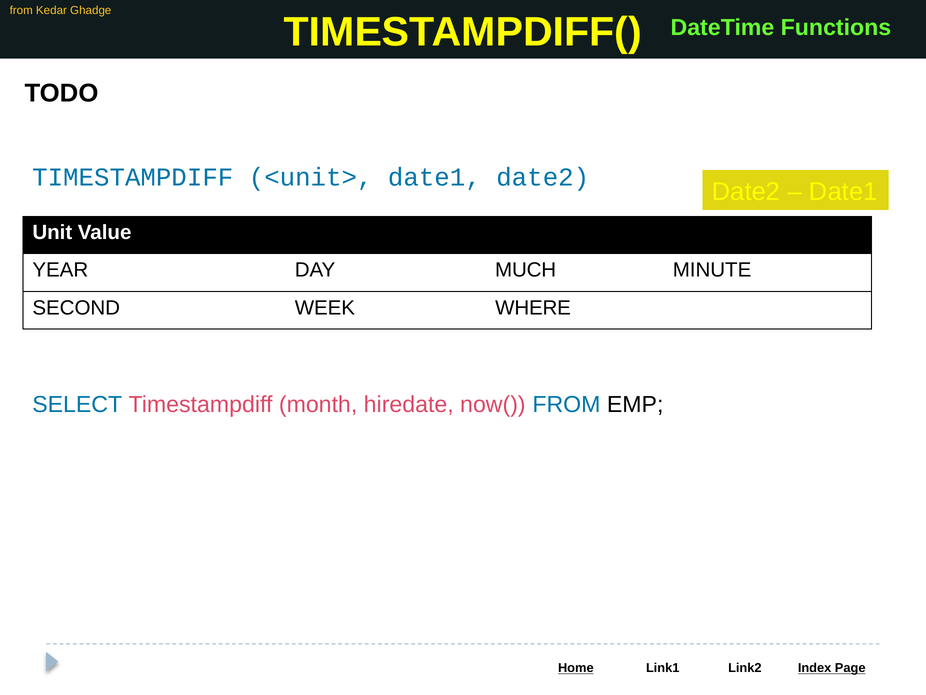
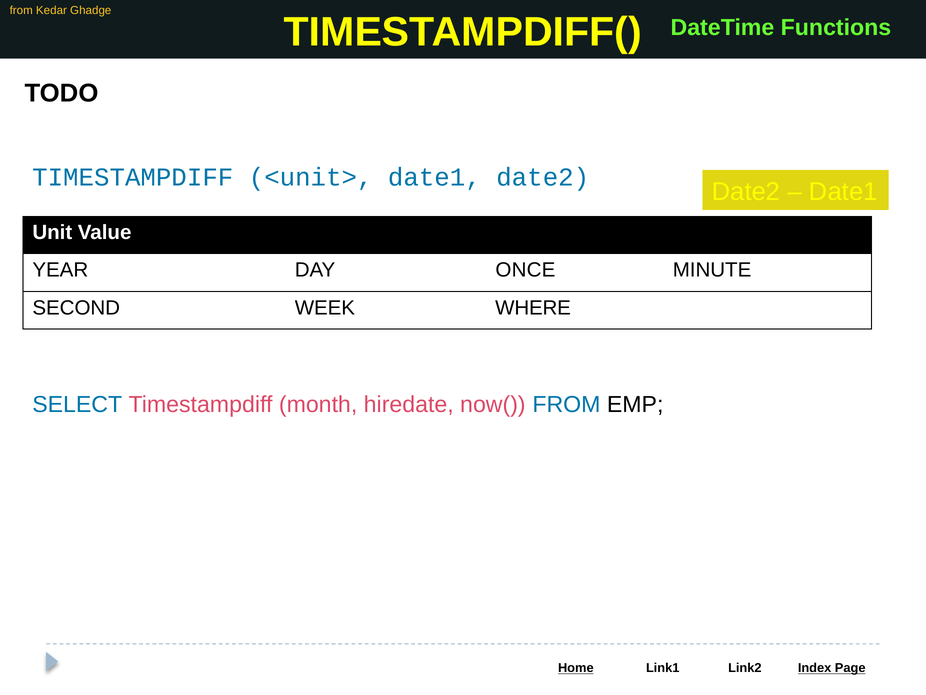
MUCH: MUCH -> ONCE
